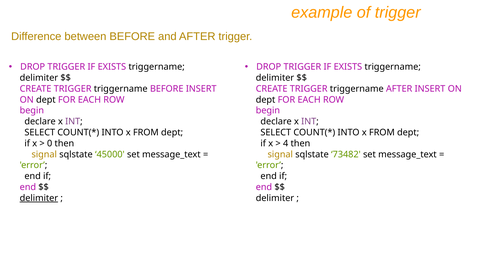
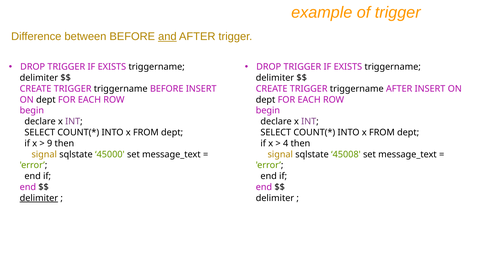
and underline: none -> present
0: 0 -> 9
73482: 73482 -> 45008
